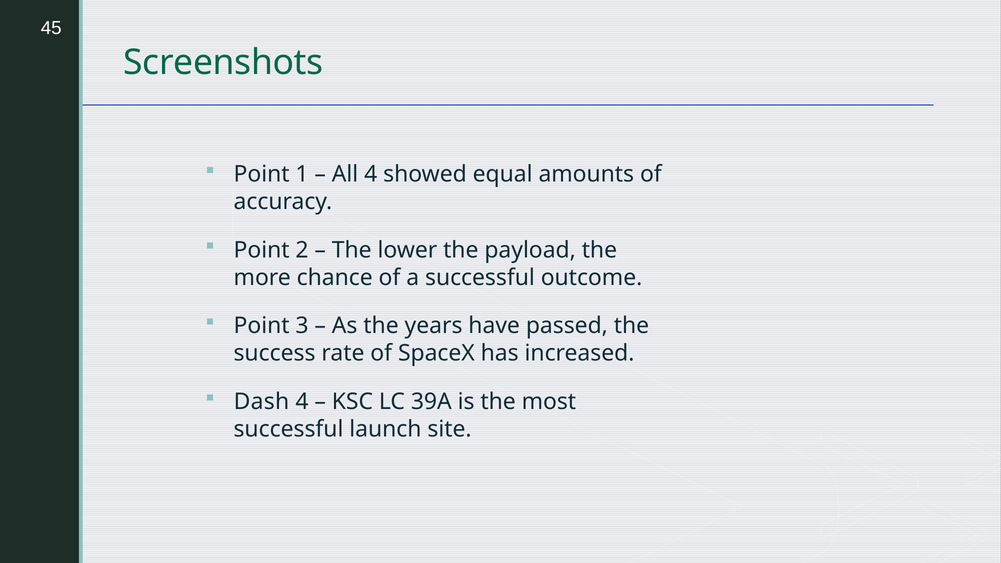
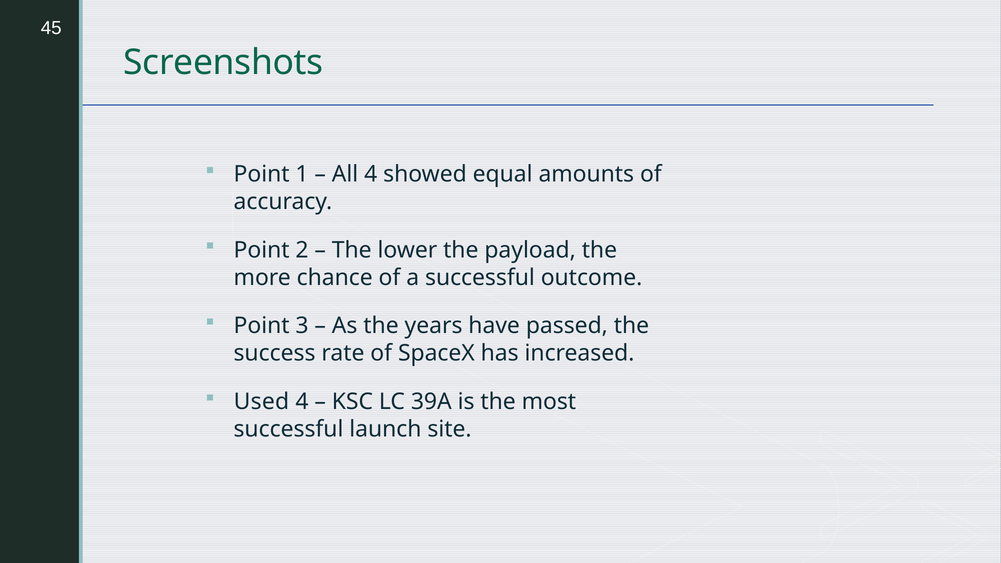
Dash: Dash -> Used
